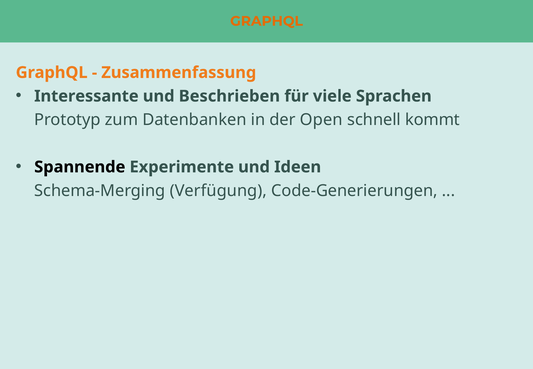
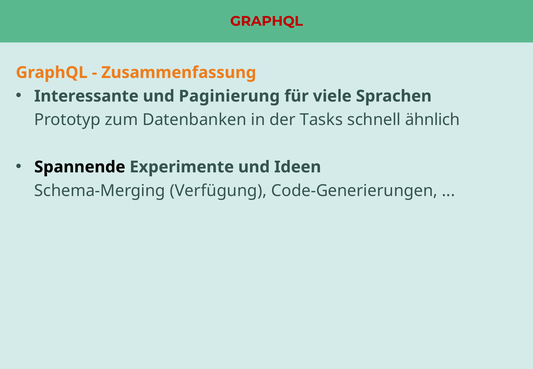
GRAPHQL at (267, 21) colour: orange -> red
Beschrieben: Beschrieben -> Paginierung
Open: Open -> Tasks
kommt: kommt -> ähnlich
